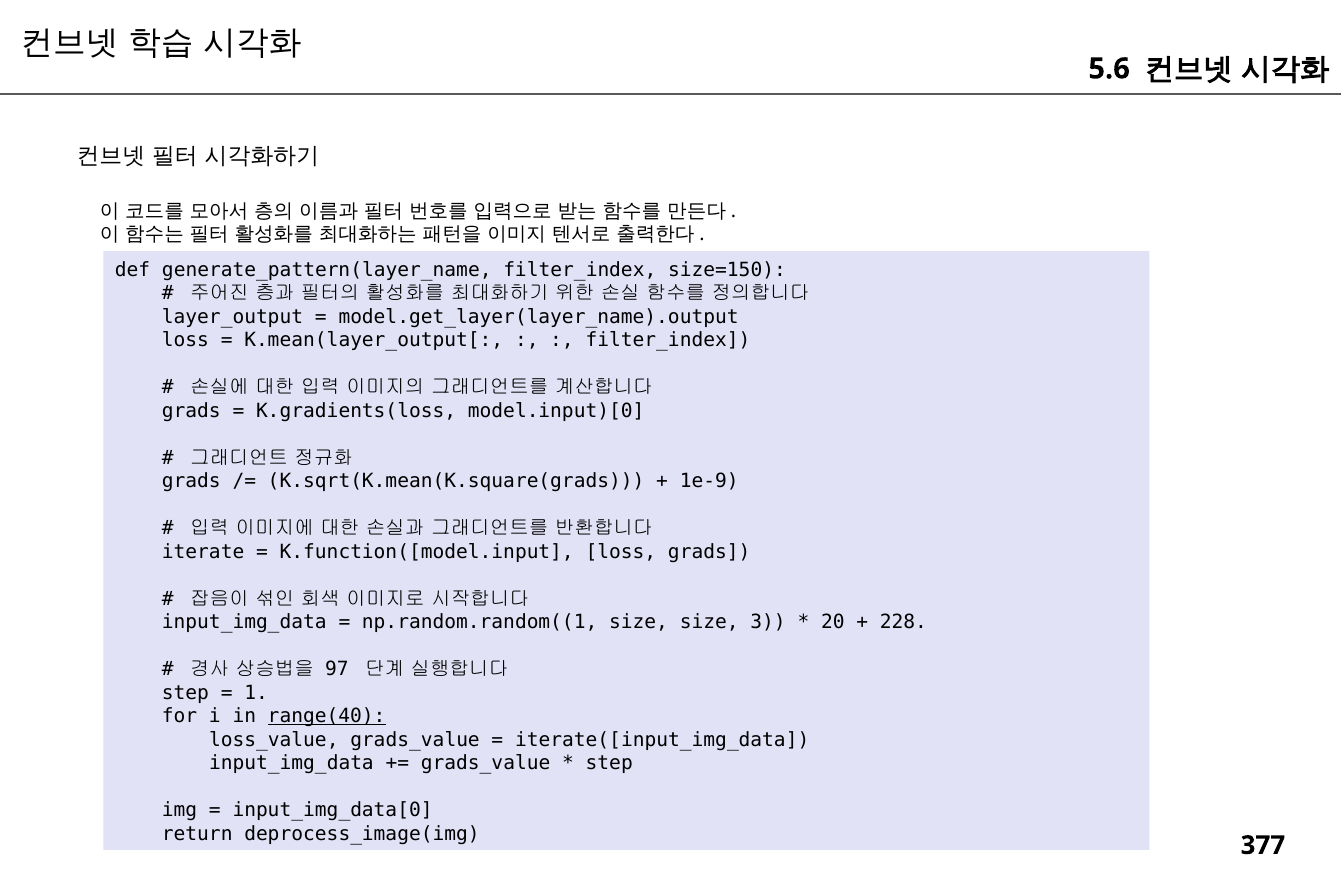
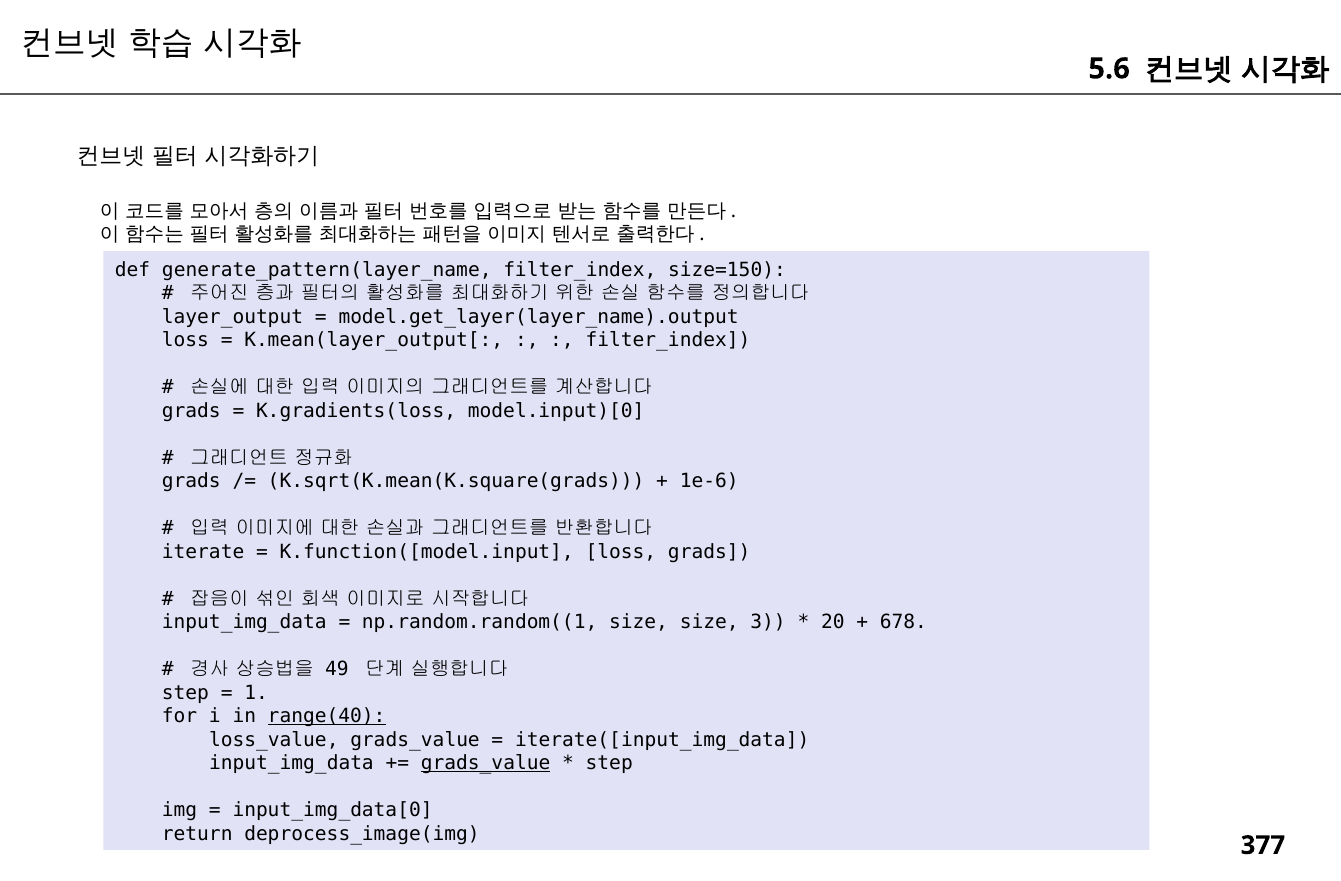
1e-9: 1e-9 -> 1e-6
228: 228 -> 678
97: 97 -> 49
grads_value at (486, 763) underline: none -> present
